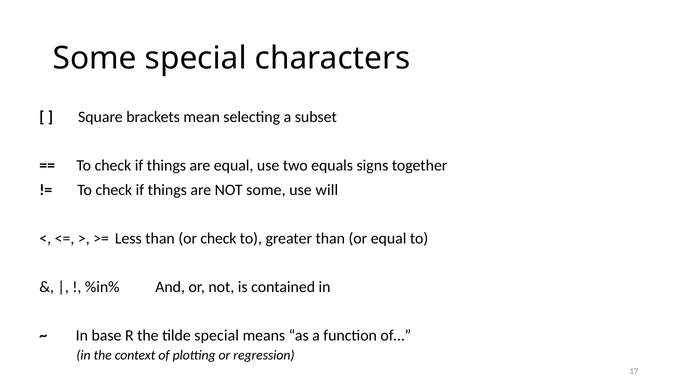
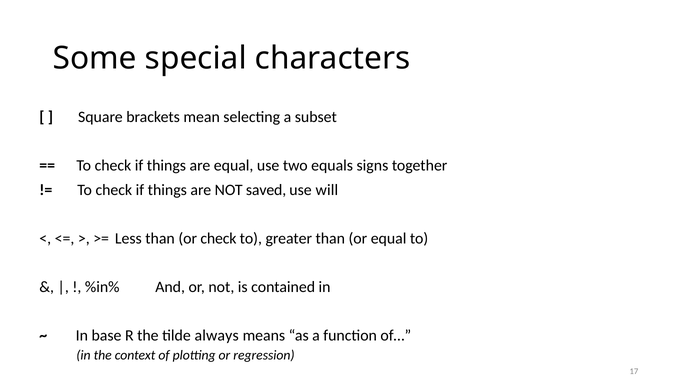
NOT some: some -> saved
tilde special: special -> always
